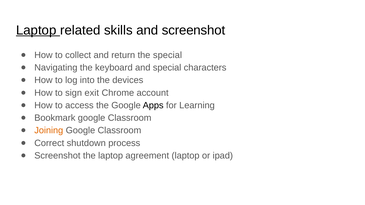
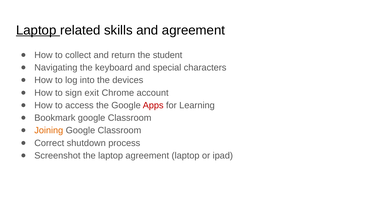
and screenshot: screenshot -> agreement
the special: special -> student
Apps colour: black -> red
